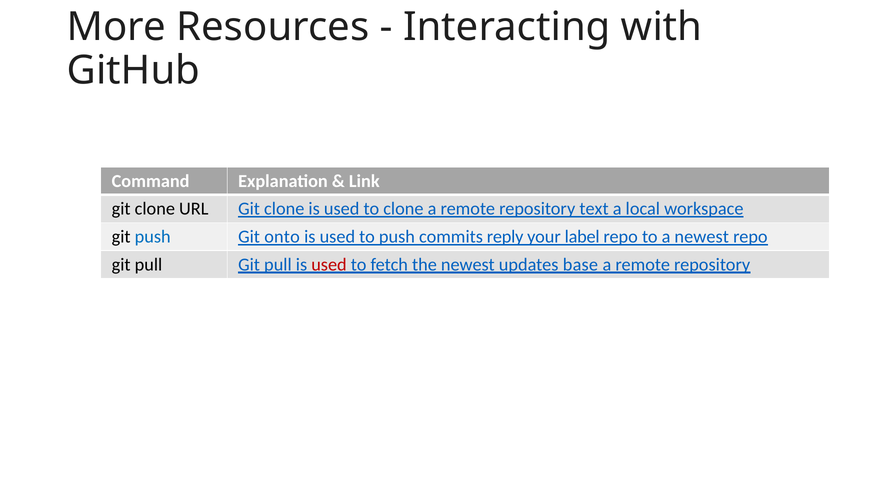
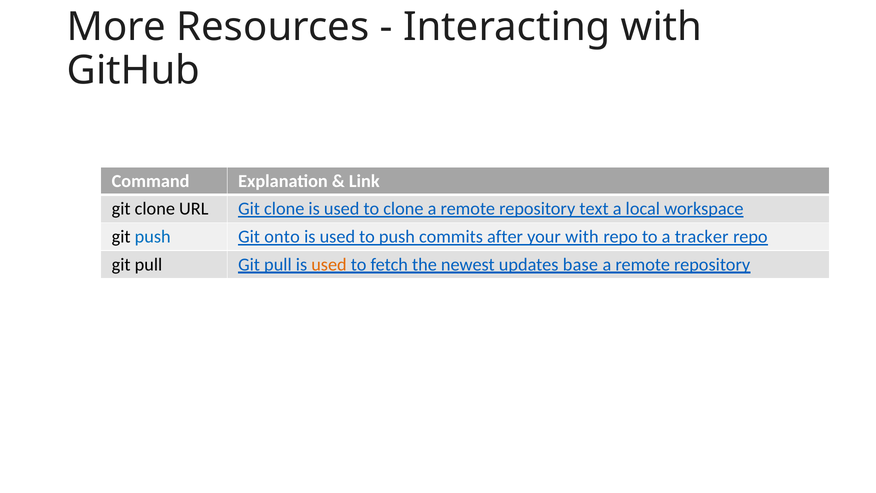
reply: reply -> after
your label: label -> with
a newest: newest -> tracker
used at (329, 264) colour: red -> orange
